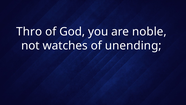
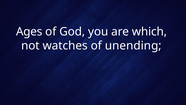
Thro: Thro -> Ages
noble: noble -> which
